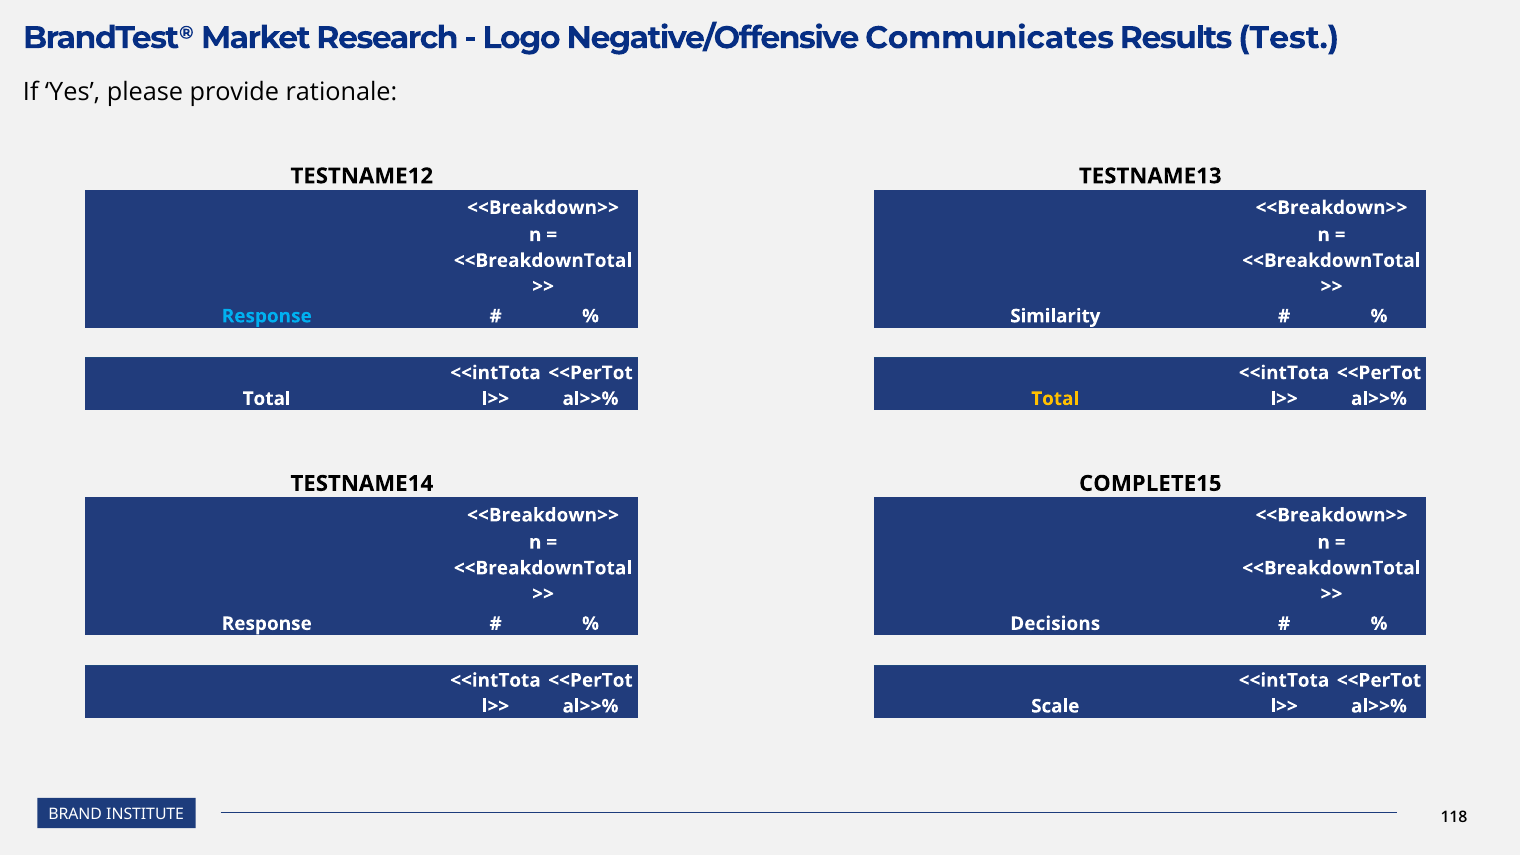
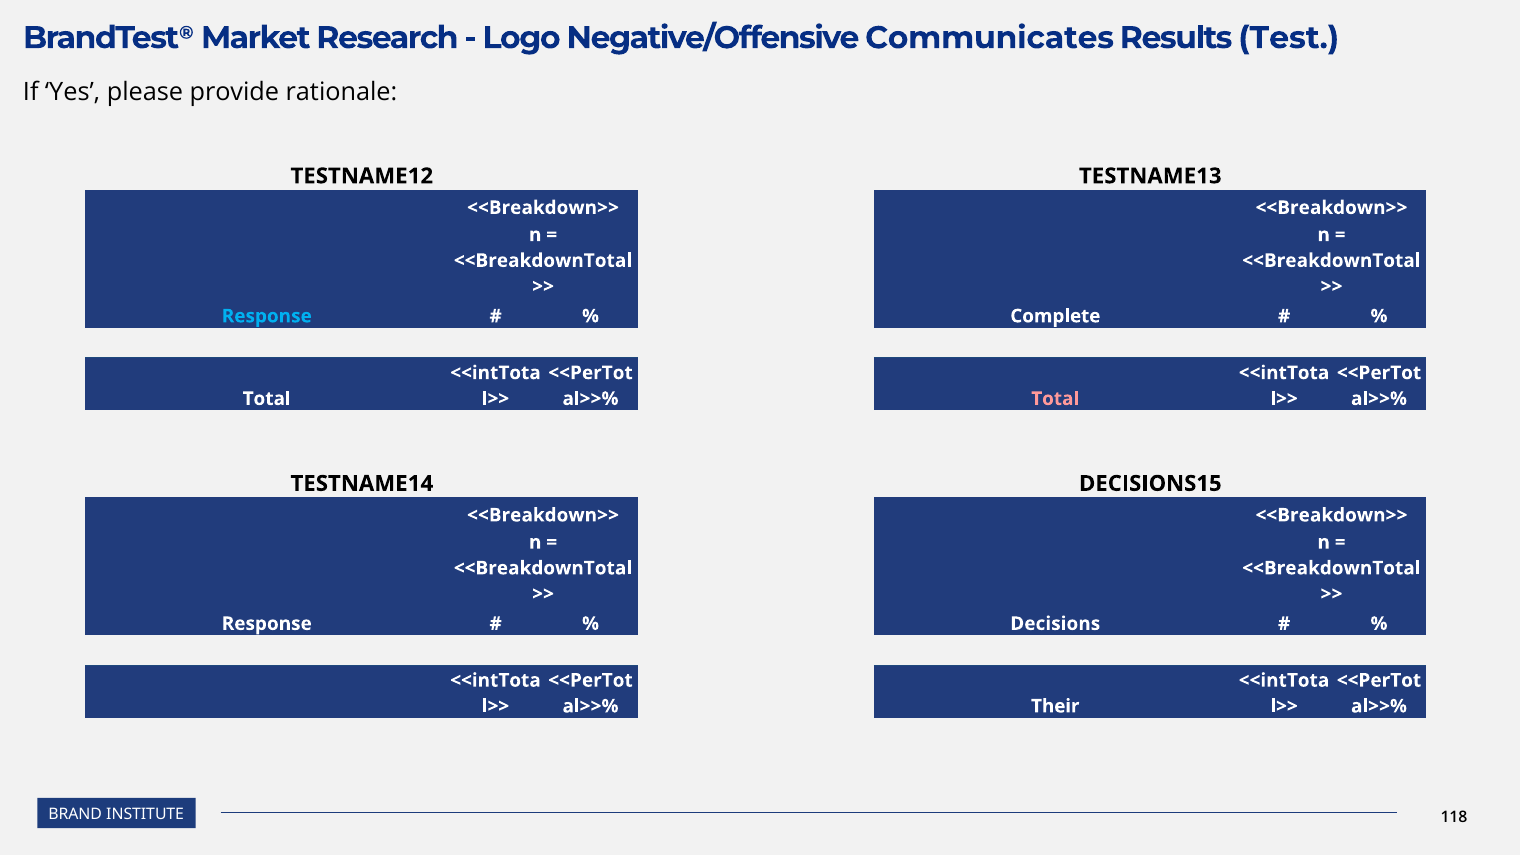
Similarity: Similarity -> Complete
Total at (1055, 399) colour: yellow -> pink
COMPLETE15: COMPLETE15 -> DECISIONS15
Scale: Scale -> Their
